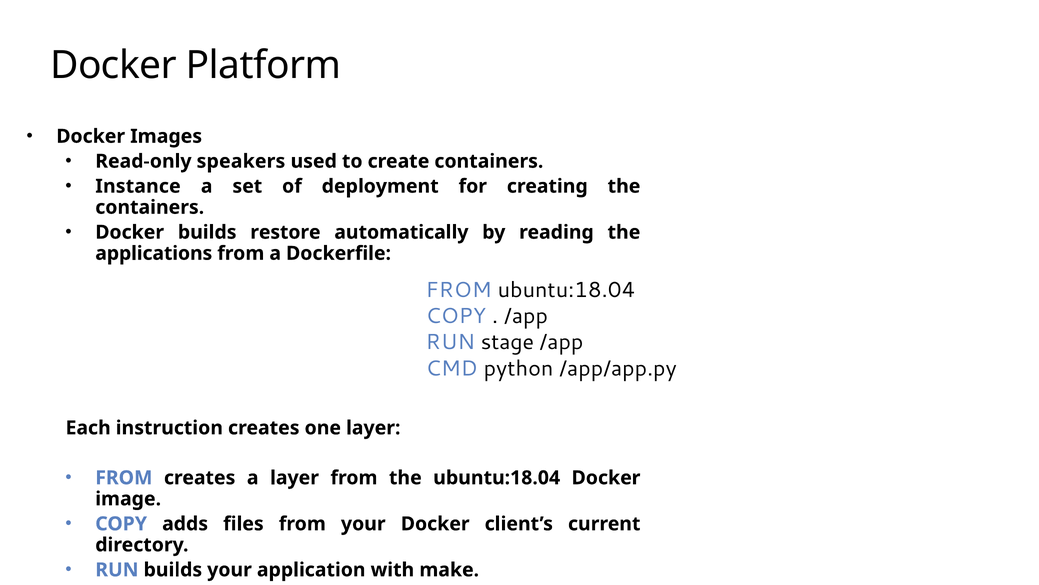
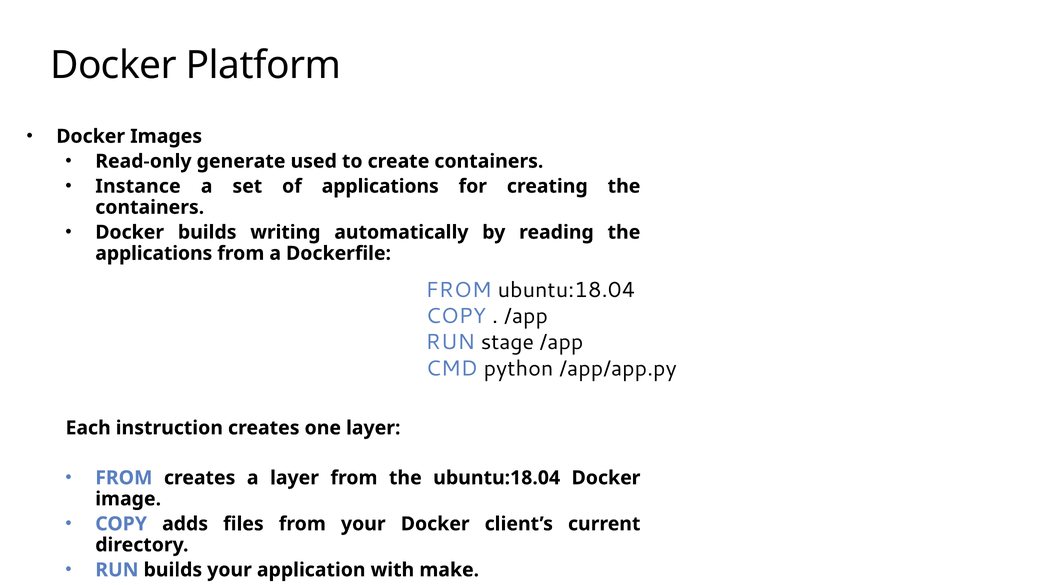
speakers: speakers -> generate
of deployment: deployment -> applications
restore: restore -> writing
